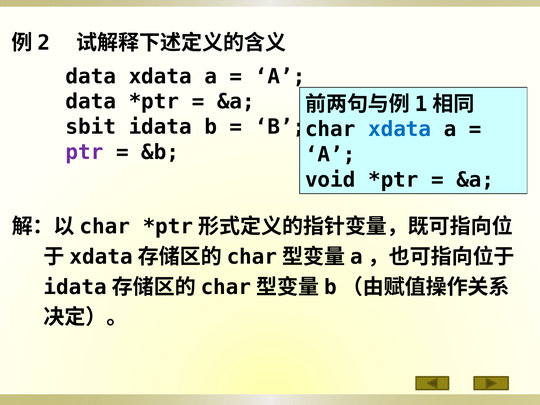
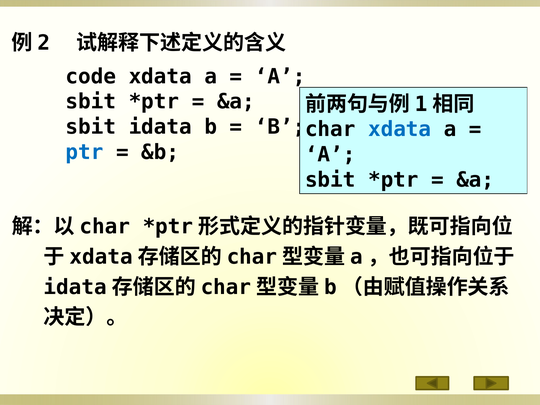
data at (91, 76): data -> code
data at (91, 102): data -> sbit
ptr colour: purple -> blue
void at (330, 180): void -> sbit
